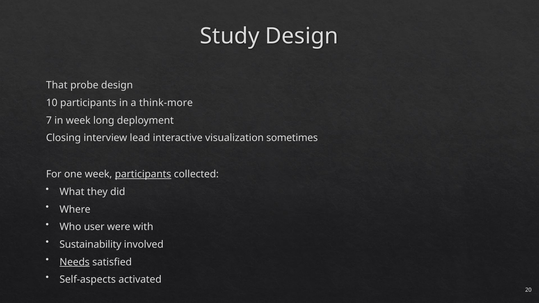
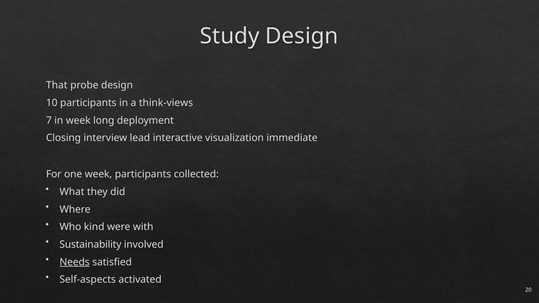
think-more: think-more -> think-views
sometimes: sometimes -> immediate
participants at (143, 174) underline: present -> none
user: user -> kind
